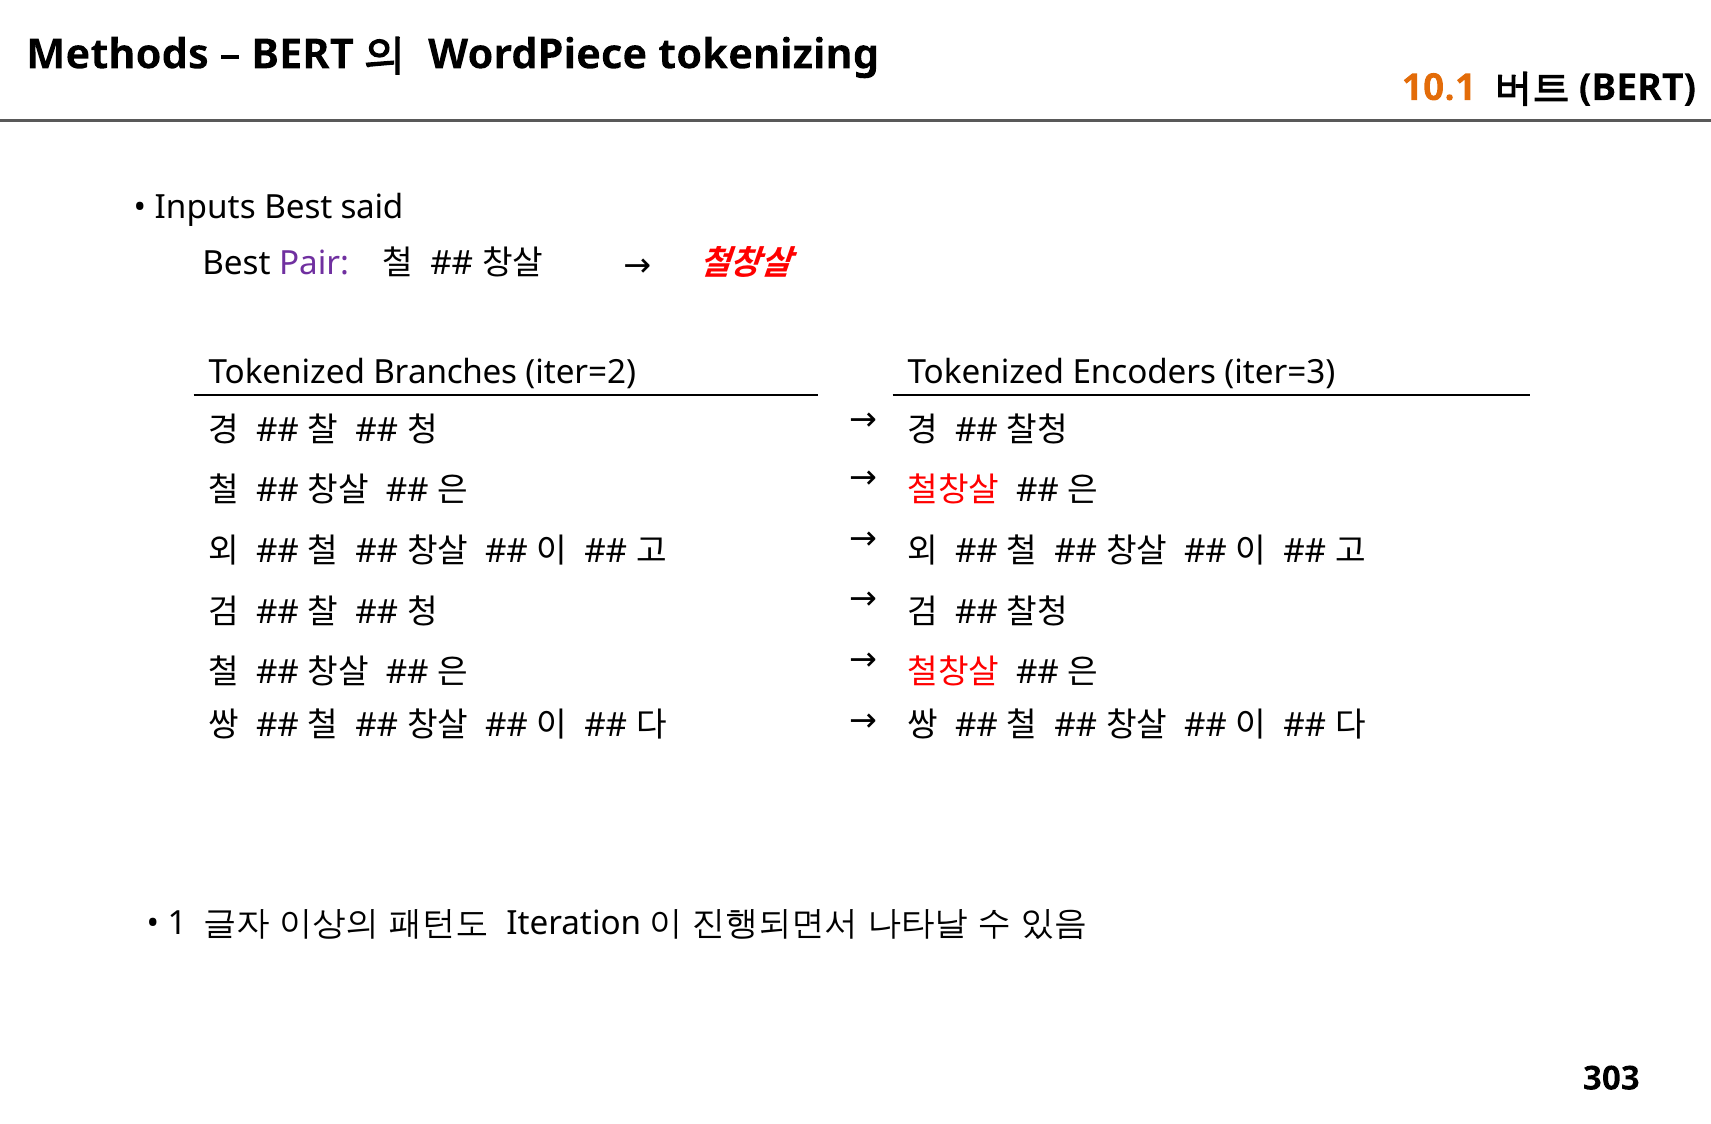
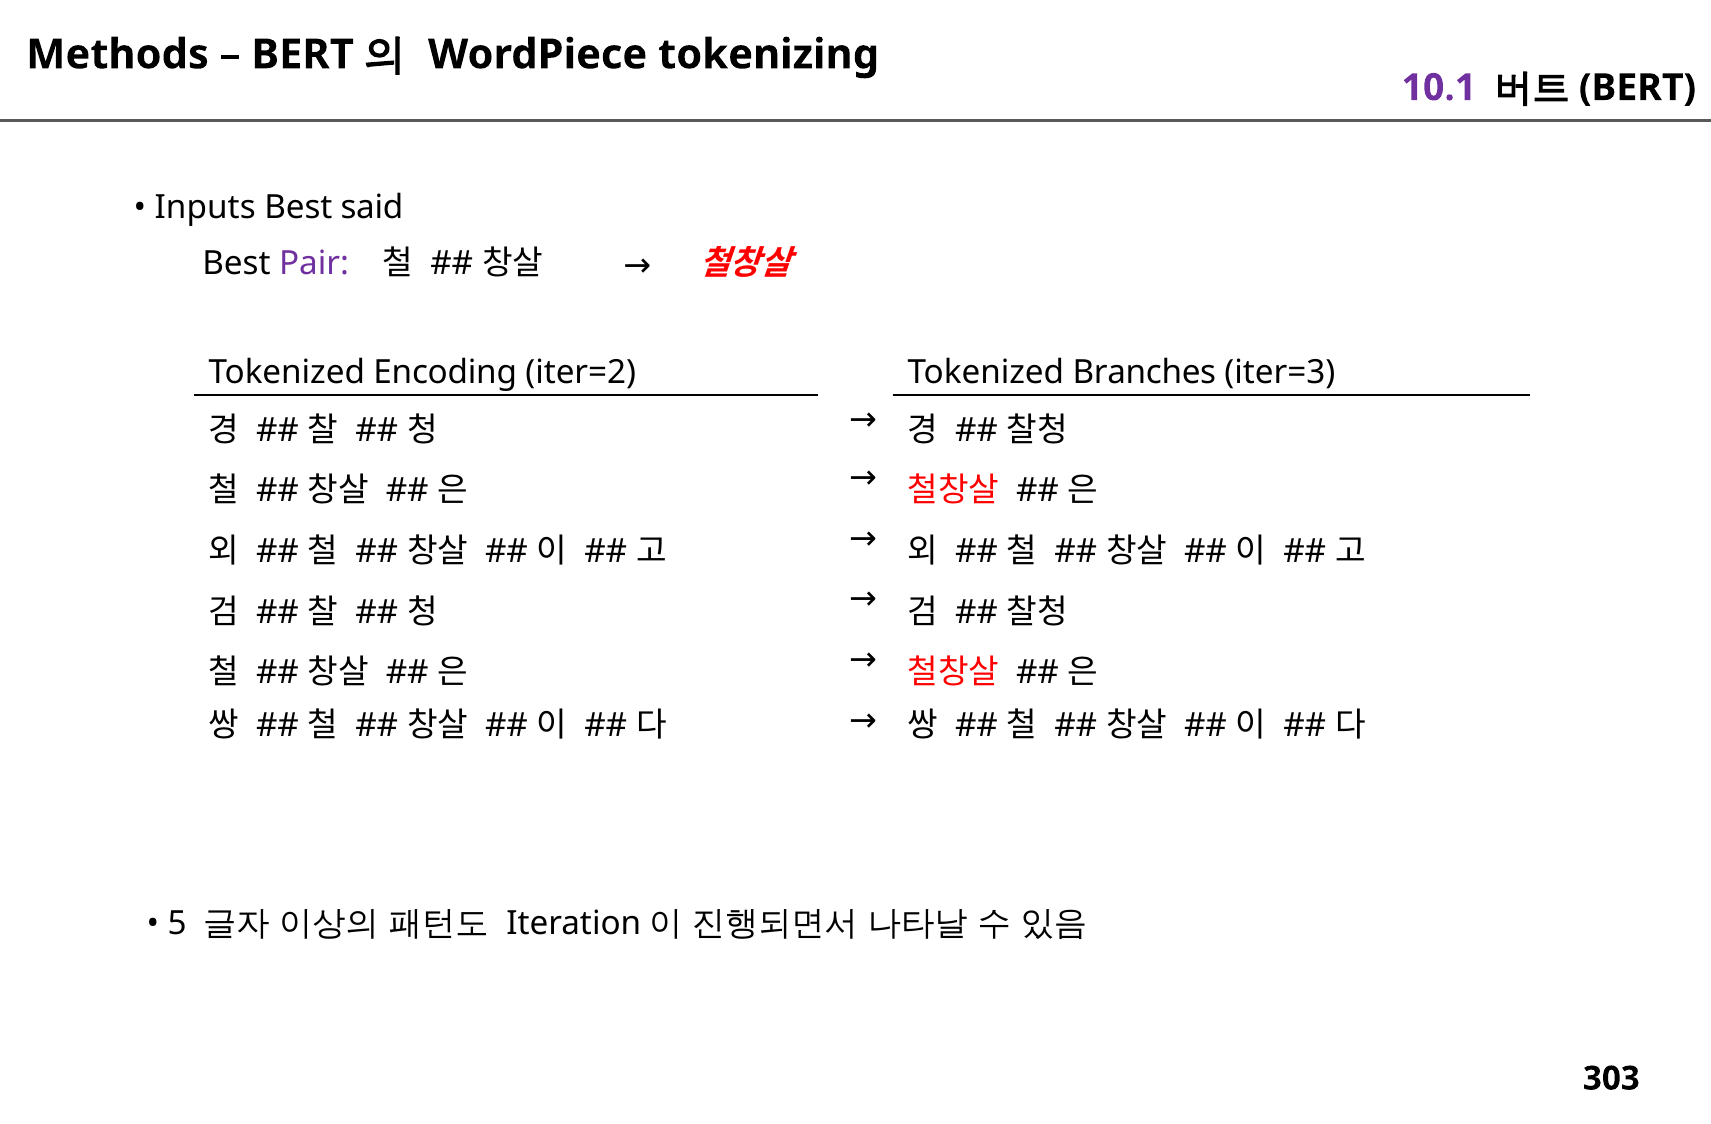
10.1 colour: orange -> purple
Branches: Branches -> Encoding
Encoders: Encoders -> Branches
1: 1 -> 5
